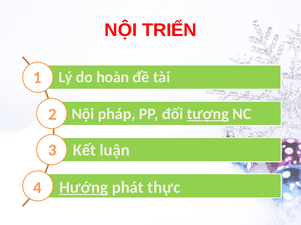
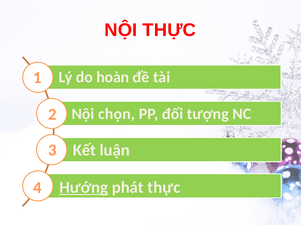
NỘI TRIỂN: TRIỂN -> THỰC
pháp: pháp -> chọn
tượng underline: present -> none
